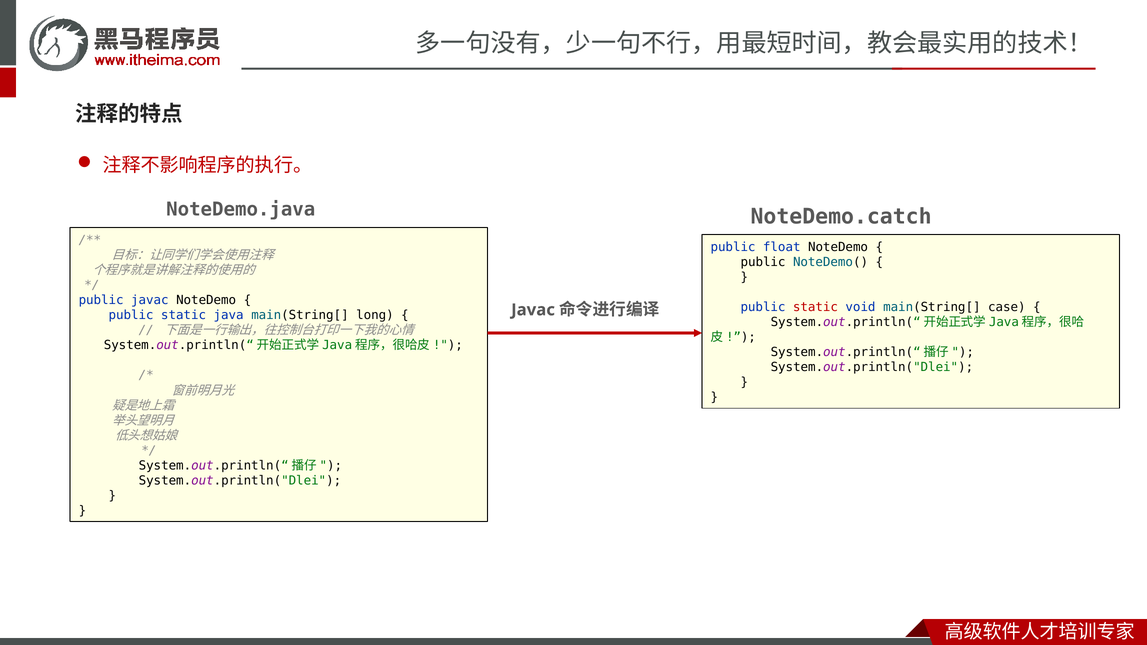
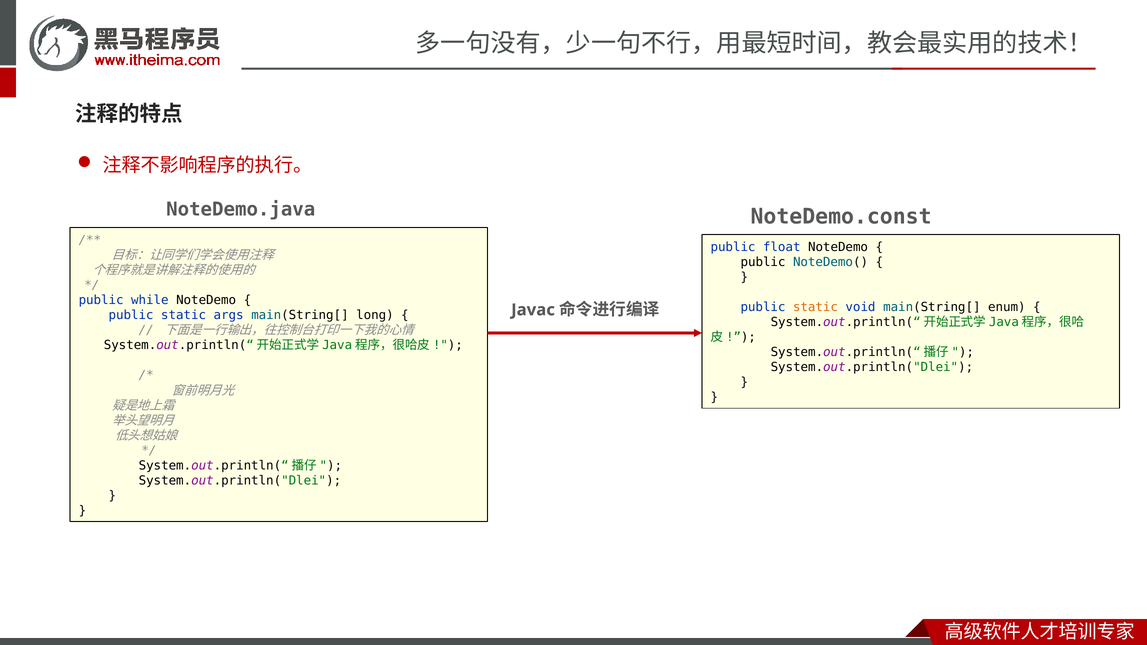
NoteDemo.catch: NoteDemo.catch -> NoteDemo.const
public javac: javac -> while
static at (815, 307) colour: red -> orange
case: case -> enum
java: java -> args
